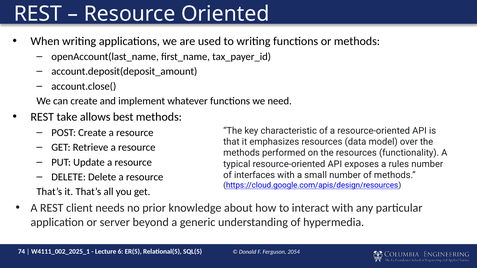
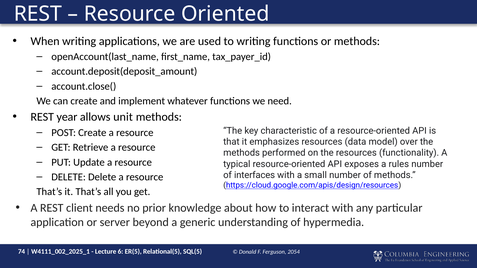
take: take -> year
best: best -> unit
